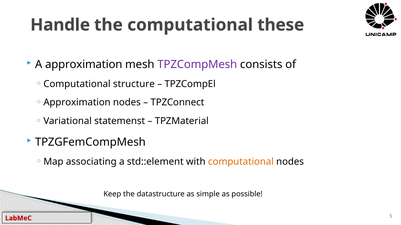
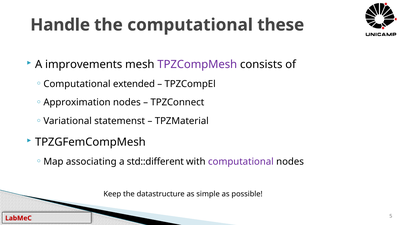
A approximation: approximation -> improvements
structure: structure -> extended
std::element: std::element -> std::different
computational at (241, 162) colour: orange -> purple
